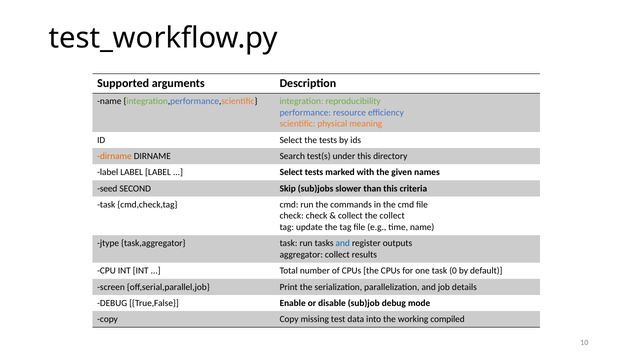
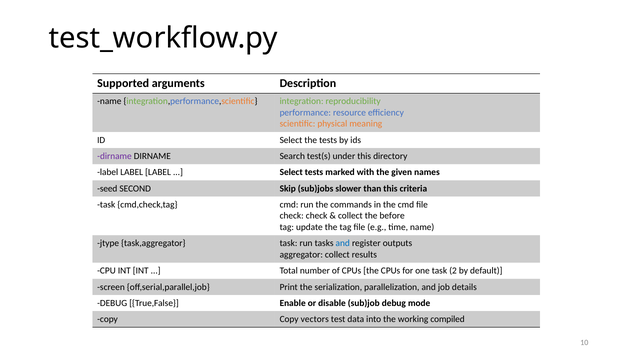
dirname at (114, 156) colour: orange -> purple
the collect: collect -> before
0: 0 -> 2
missing: missing -> vectors
